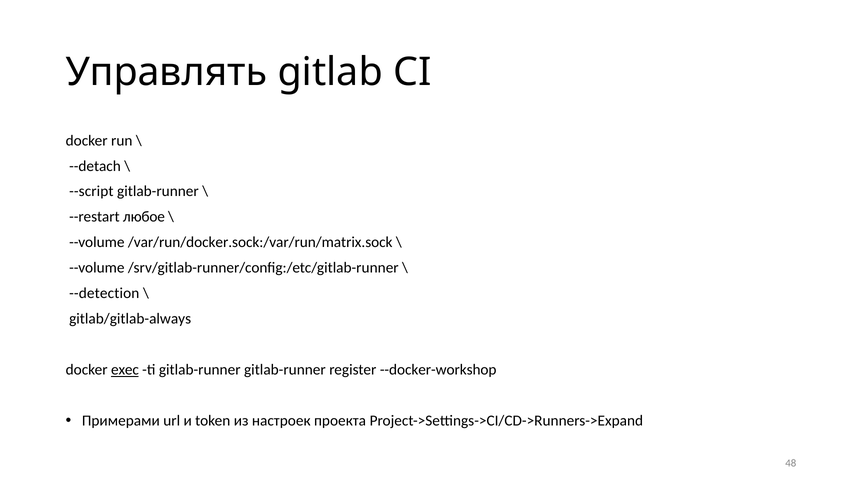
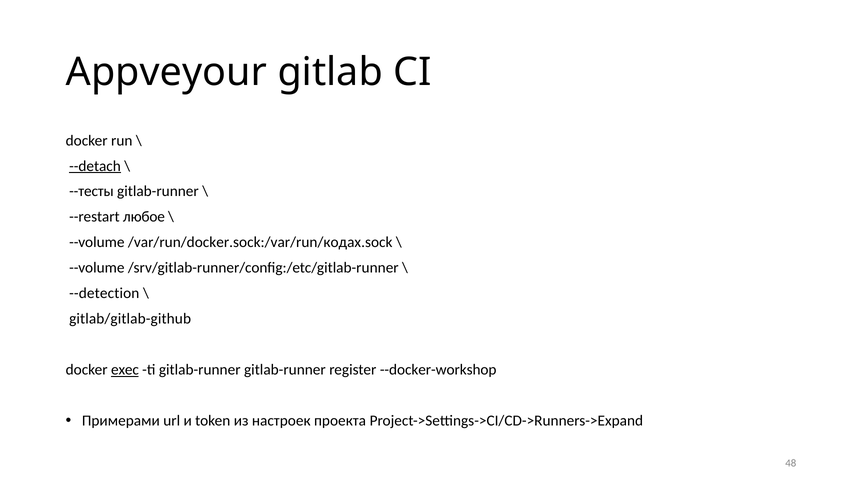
Управлять: Управлять -> Appveyour
--detach underline: none -> present
--script: --script -> --тесты
/var/run/docker.sock:/var/run/matrix.sock: /var/run/docker.sock:/var/run/matrix.sock -> /var/run/docker.sock:/var/run/кодах.sock
gitlab/gitlab-always: gitlab/gitlab-always -> gitlab/gitlab-github
